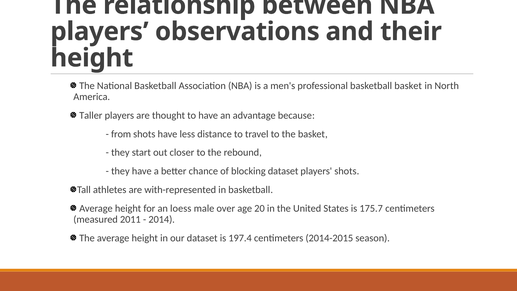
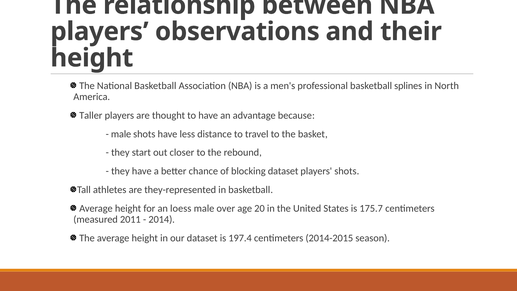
basketball basket: basket -> splines
from at (121, 134): from -> male
with-represented: with-represented -> they-represented
